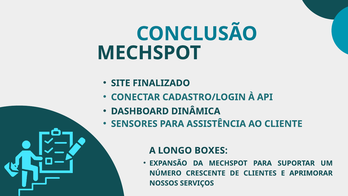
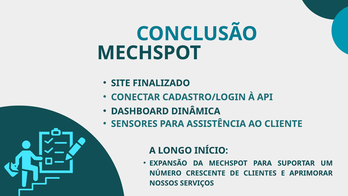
BOXES: BOXES -> INÍCIO
